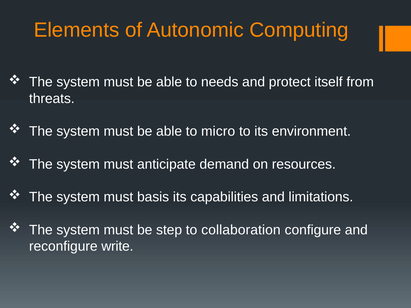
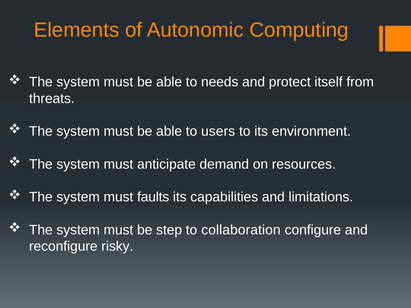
micro: micro -> users
basis: basis -> faults
write: write -> risky
